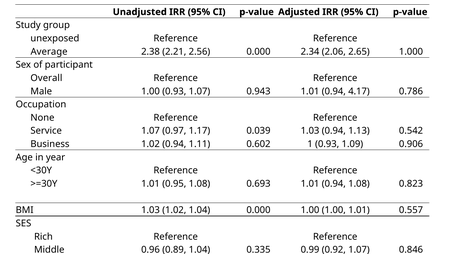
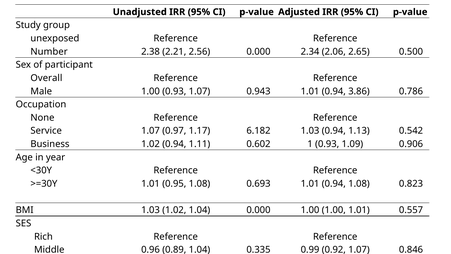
Average: Average -> Number
1.000: 1.000 -> 0.500
4.17: 4.17 -> 3.86
0.039: 0.039 -> 6.182
